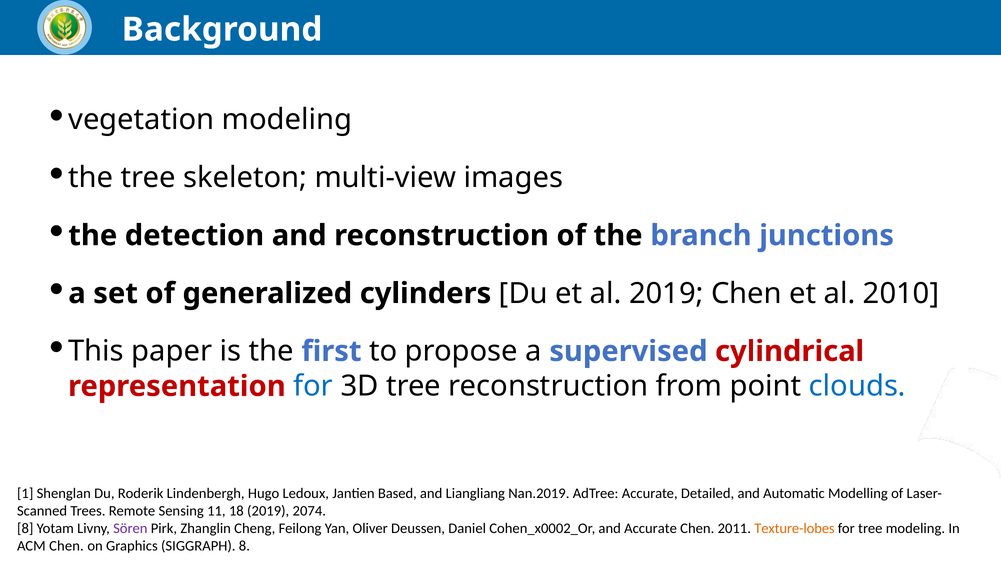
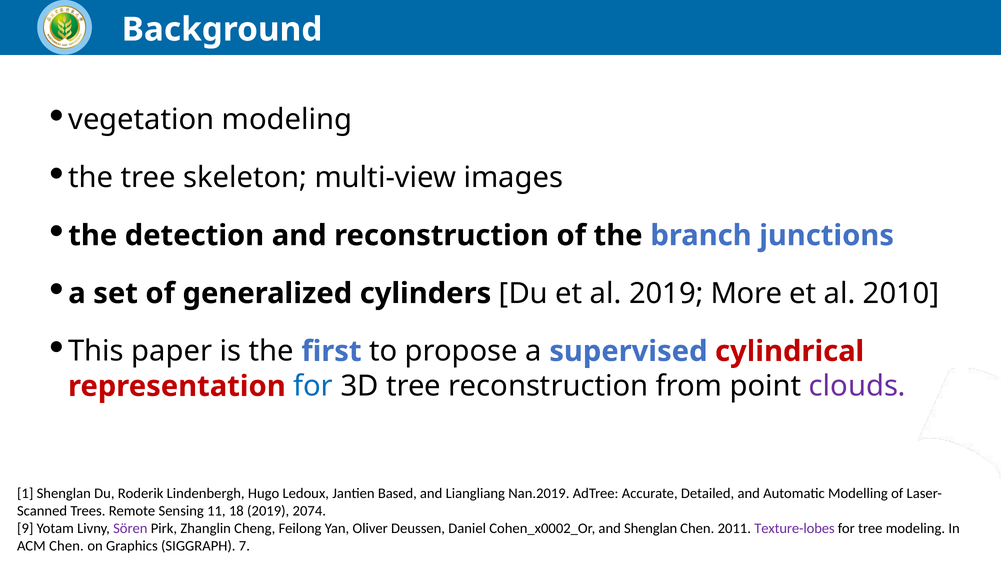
2019 Chen: Chen -> More
clouds colour: blue -> purple
8 at (25, 529): 8 -> 9
and Accurate: Accurate -> Shenglan
Texture-lobes colour: orange -> purple
SIGGRAPH 8: 8 -> 7
